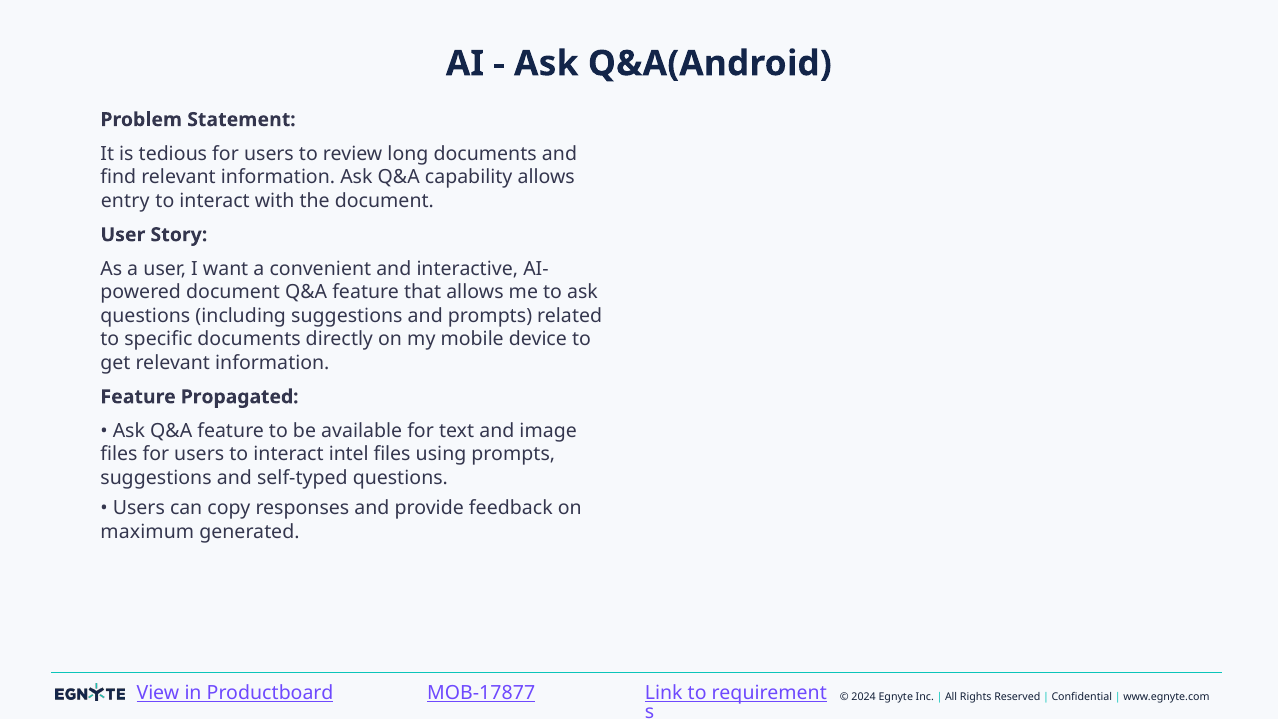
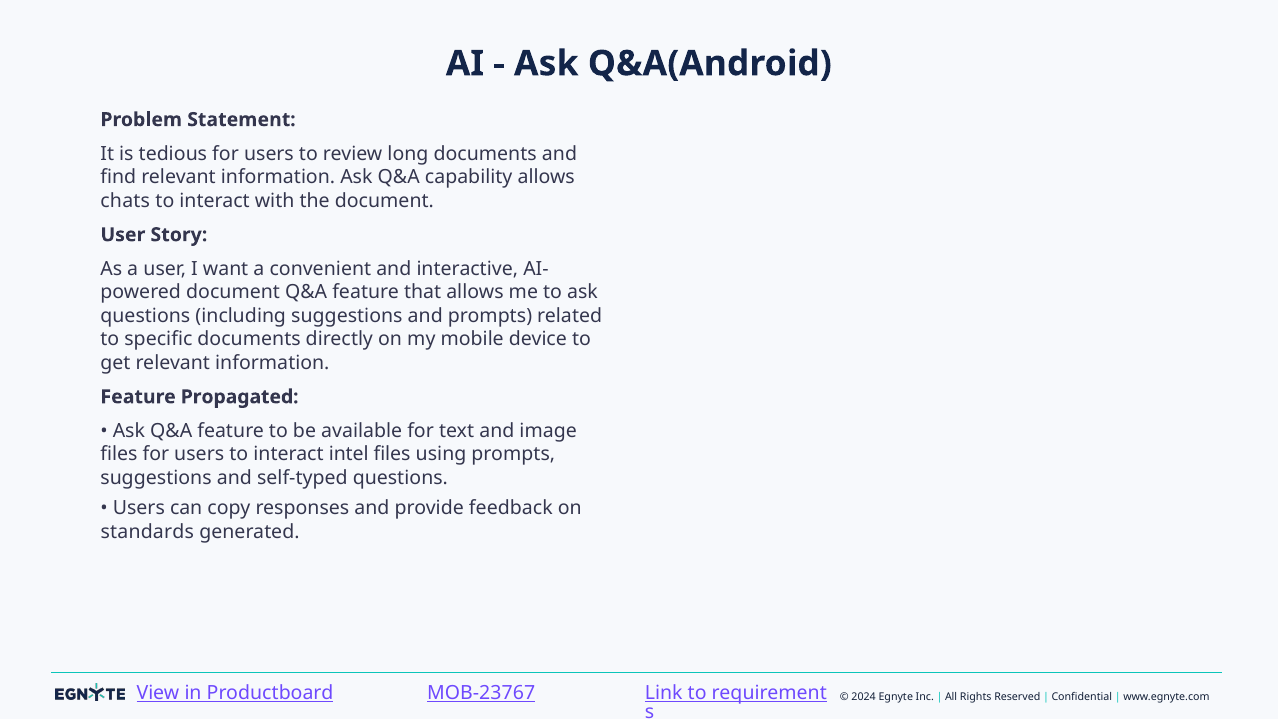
entry: entry -> chats
maximum: maximum -> standards
MOB-17877: MOB-17877 -> MOB-23767
